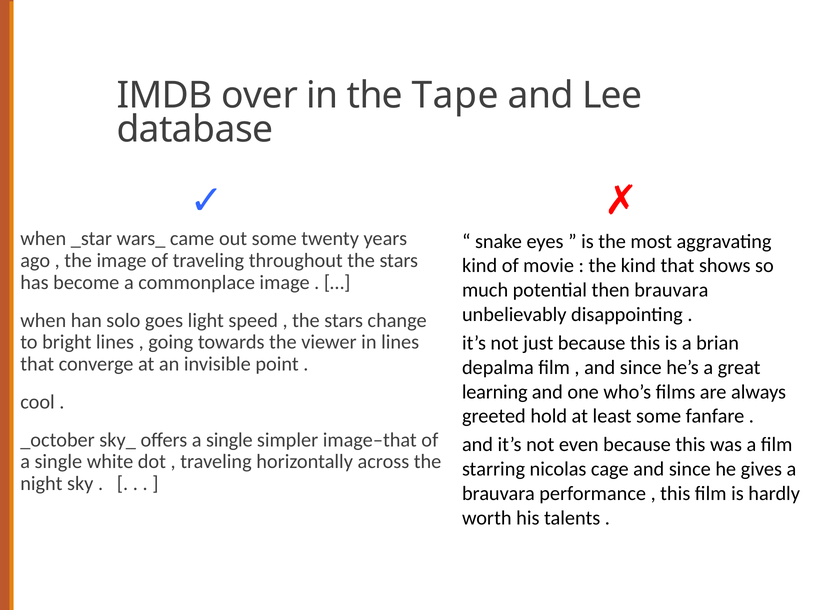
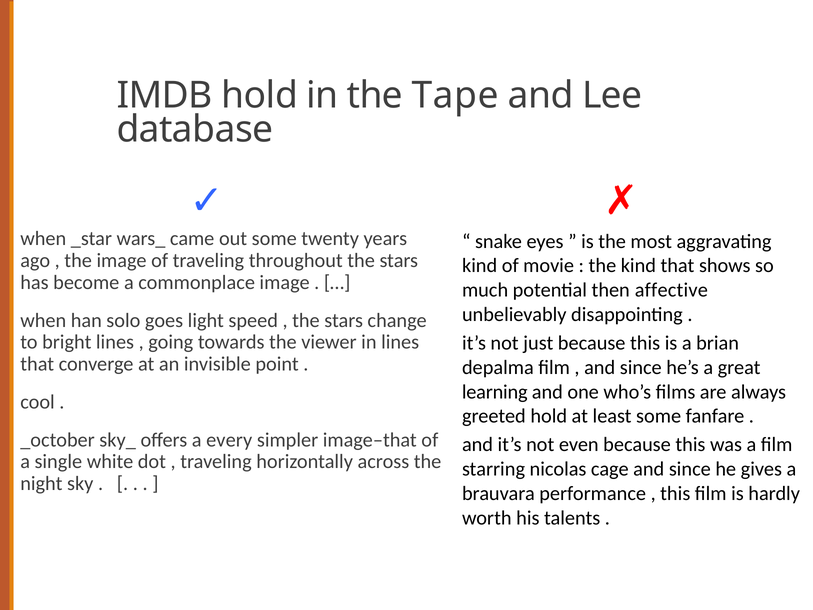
IMDB over: over -> hold
then brauvara: brauvara -> affective
offers a single: single -> every
